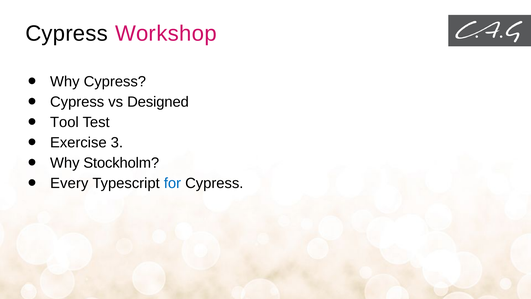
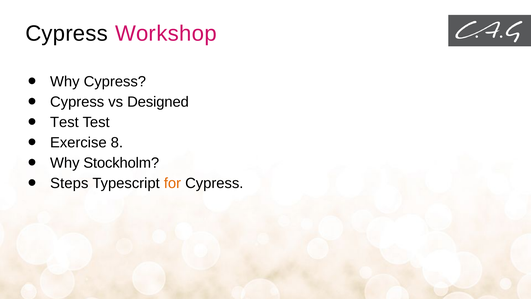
Tool at (64, 122): Tool -> Test
3: 3 -> 8
Every: Every -> Steps
for colour: blue -> orange
